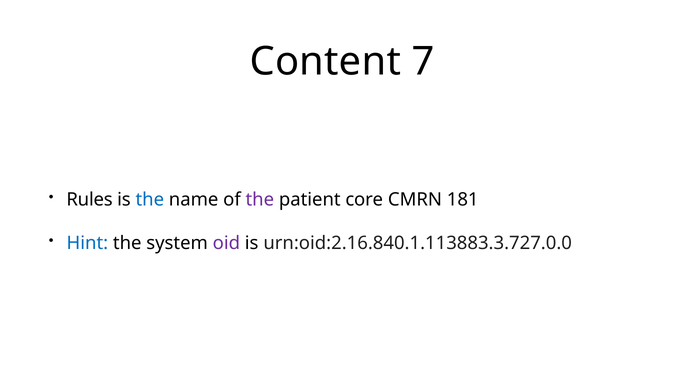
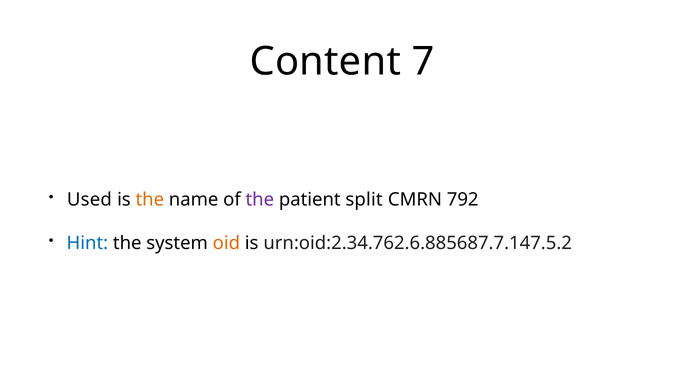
Rules: Rules -> Used
the at (150, 200) colour: blue -> orange
core: core -> split
181: 181 -> 792
oid colour: purple -> orange
urn:oid:2.16.840.1.113883.3.727.0.0: urn:oid:2.16.840.1.113883.3.727.0.0 -> urn:oid:2.34.762.6.885687.7.147.5.2
